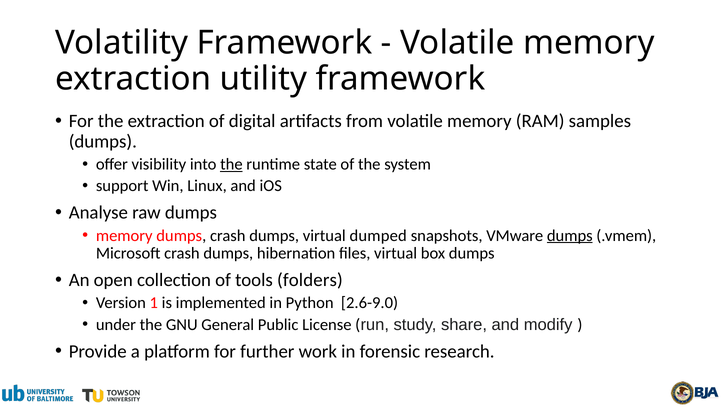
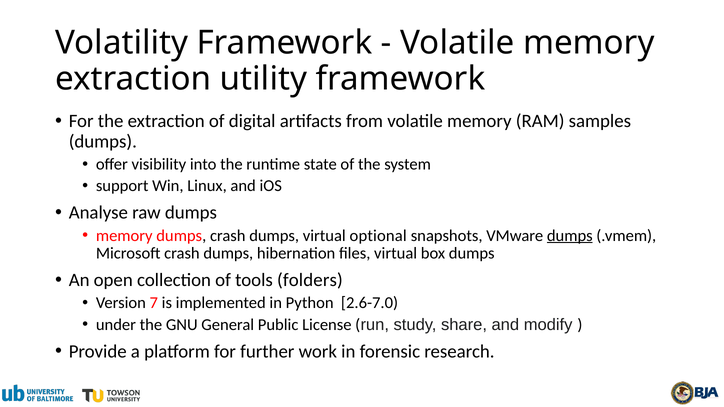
the at (231, 164) underline: present -> none
dumped: dumped -> optional
1: 1 -> 7
2.6-9.0: 2.6-9.0 -> 2.6-7.0
